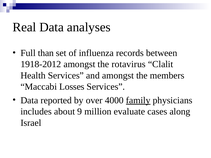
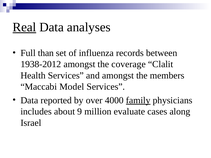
Real underline: none -> present
1918-2012: 1918-2012 -> 1938-2012
rotavirus: rotavirus -> coverage
Losses: Losses -> Model
